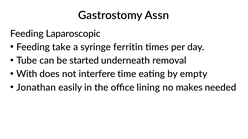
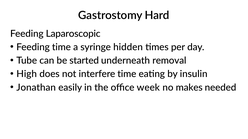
Assn: Assn -> Hard
Feeding take: take -> time
ferritin: ferritin -> hidden
With: With -> High
empty: empty -> insulin
lining: lining -> week
